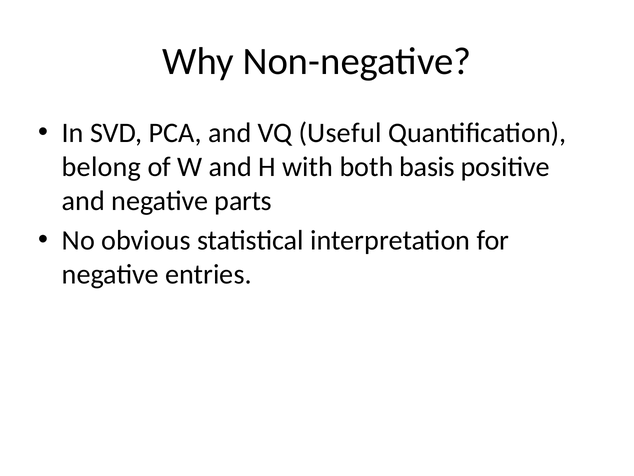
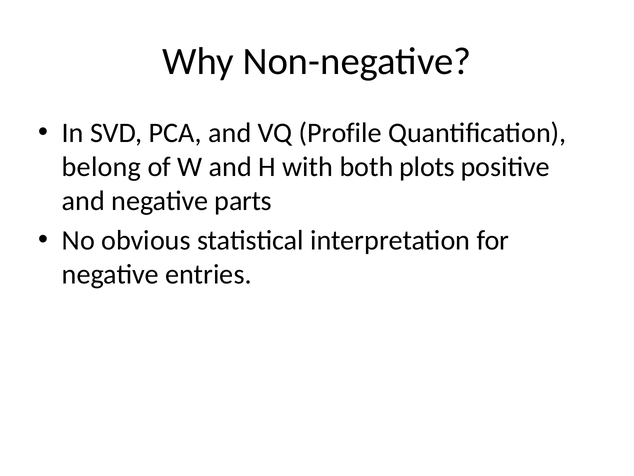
Useful: Useful -> Profile
basis: basis -> plots
